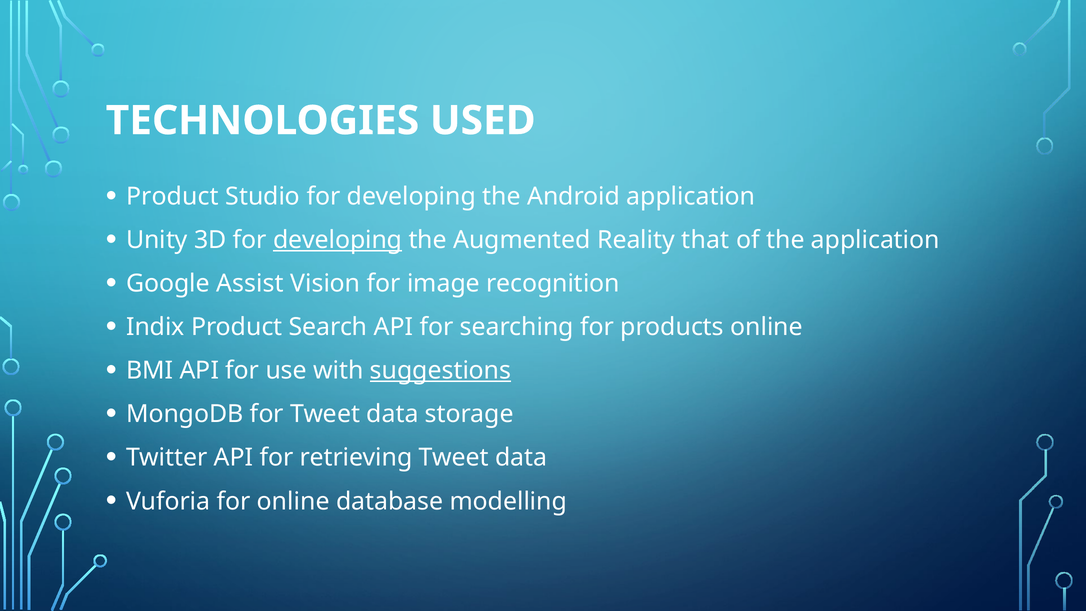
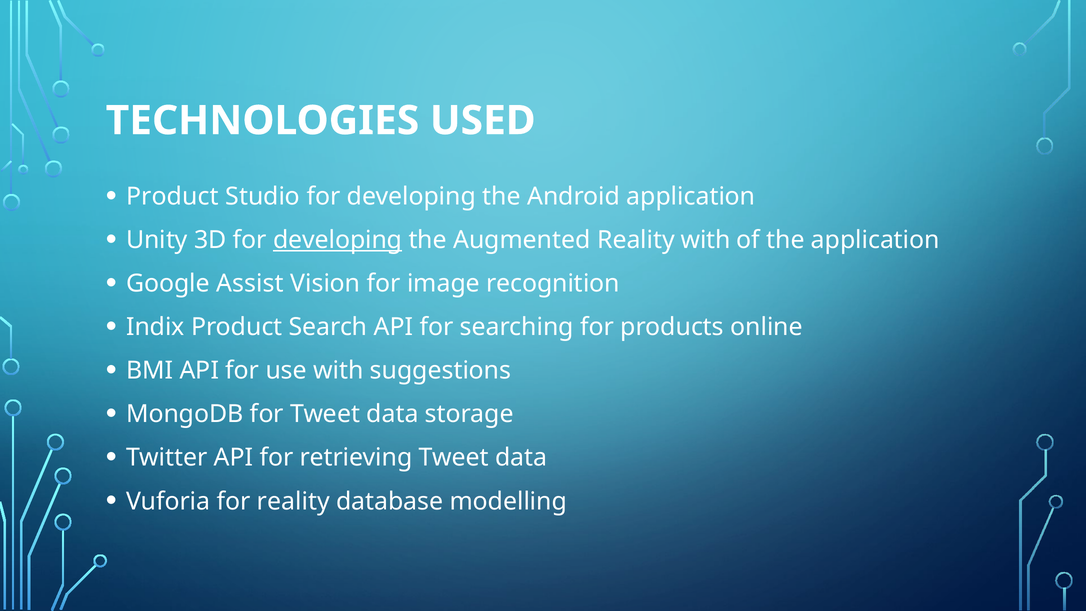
Reality that: that -> with
suggestions underline: present -> none
for online: online -> reality
